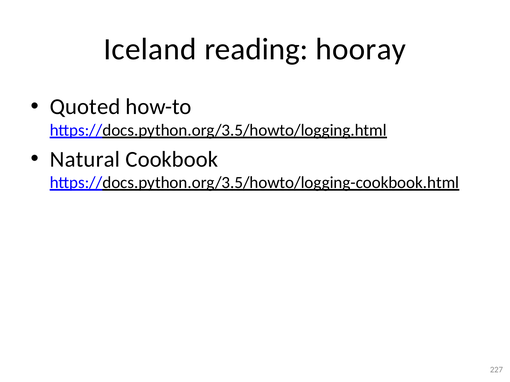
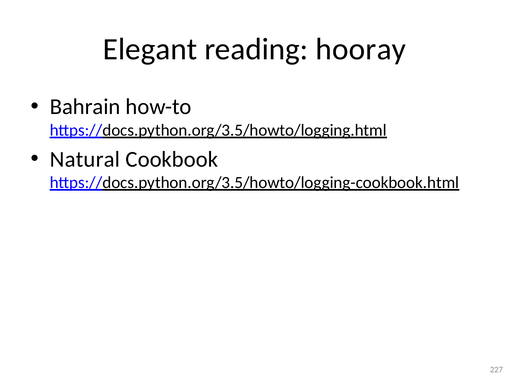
Iceland: Iceland -> Elegant
Quoted: Quoted -> Bahrain
